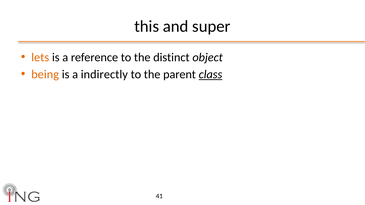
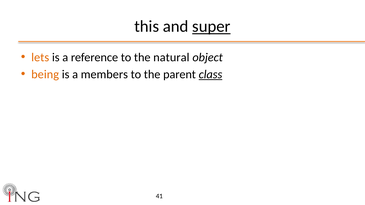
super underline: none -> present
distinct: distinct -> natural
indirectly: indirectly -> members
